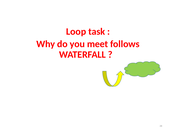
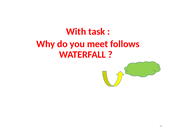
Loop: Loop -> With
